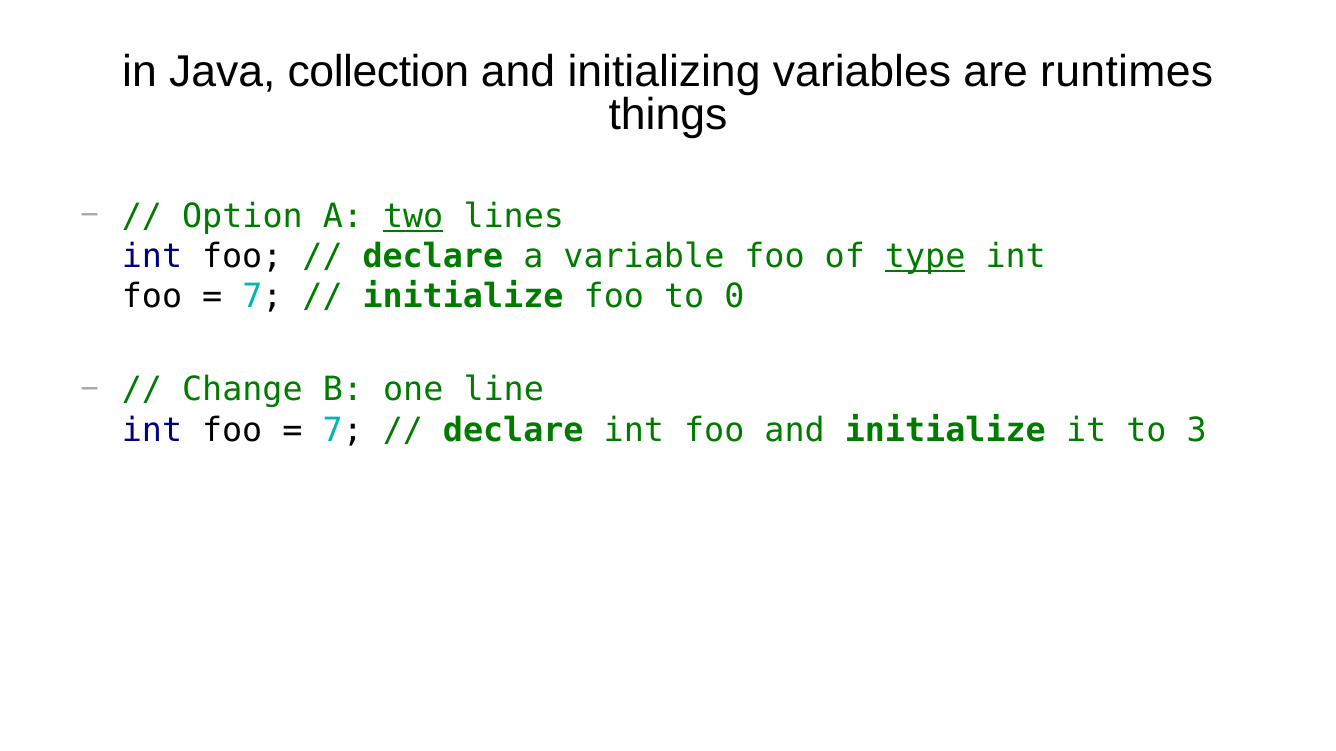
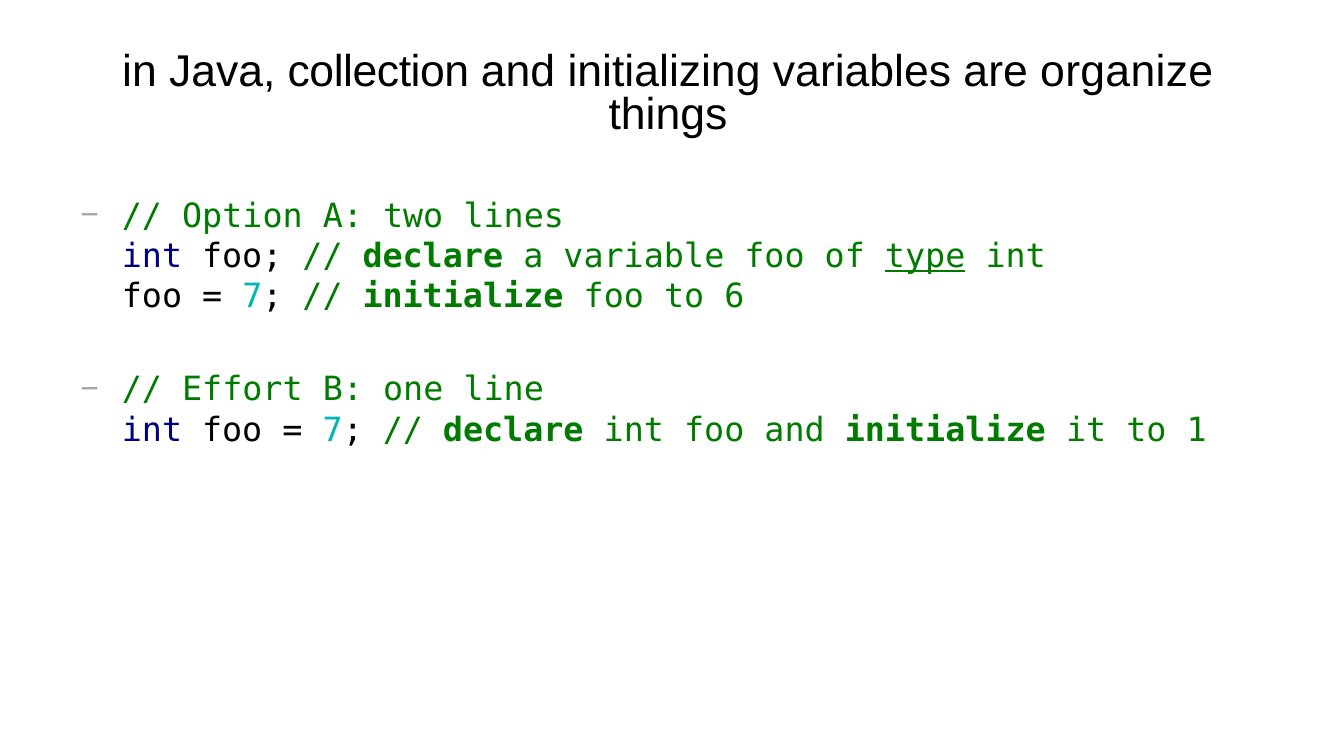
runtimes: runtimes -> organize
two underline: present -> none
0: 0 -> 6
Change: Change -> Effort
3: 3 -> 1
